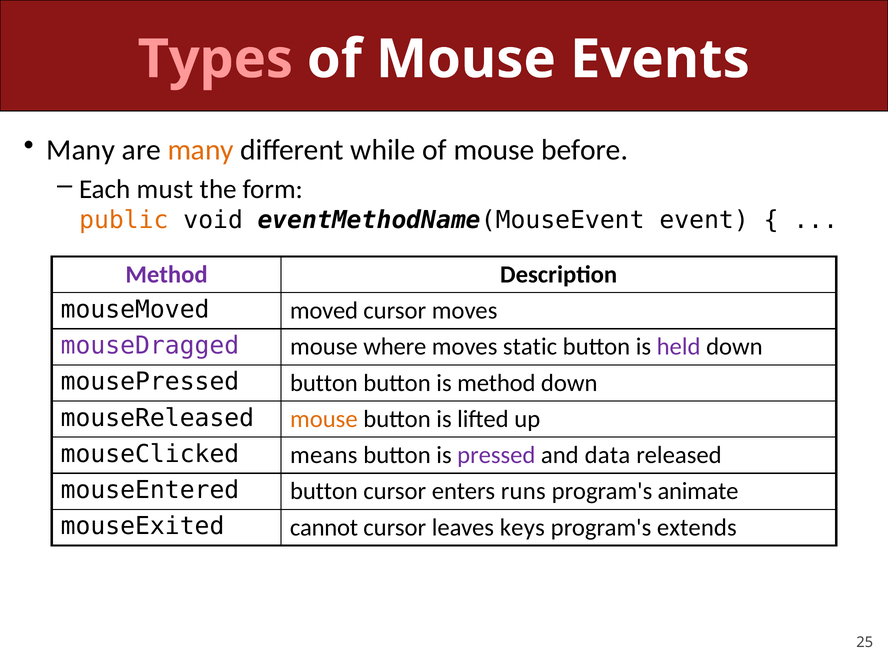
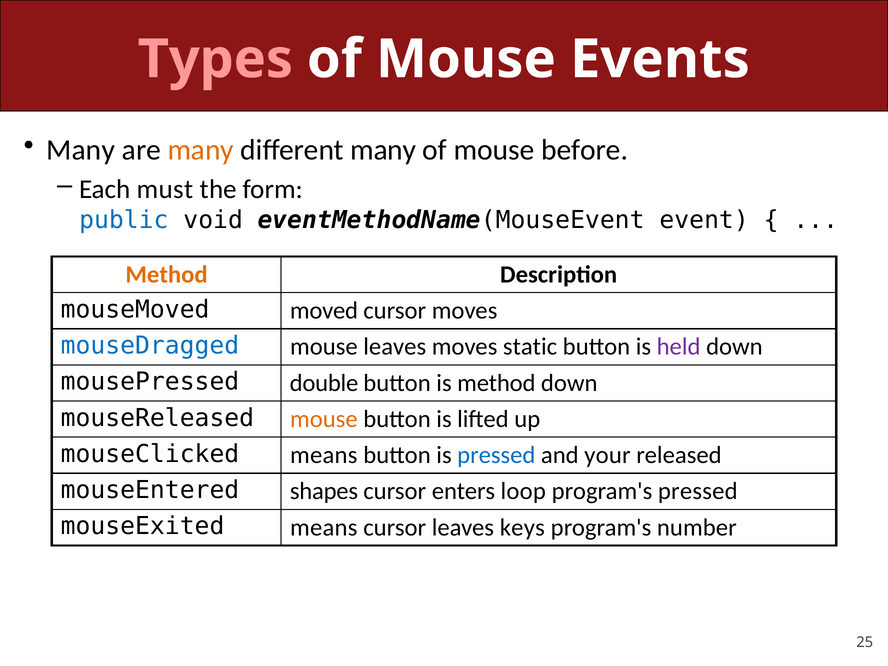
different while: while -> many
public colour: orange -> blue
Method at (167, 275) colour: purple -> orange
mouseDragged colour: purple -> blue
mouse where: where -> leaves
mousePressed button: button -> double
pressed at (496, 455) colour: purple -> blue
data: data -> your
mouseEntered button: button -> shapes
runs: runs -> loop
program's animate: animate -> pressed
mouseExited cannot: cannot -> means
extends: extends -> number
